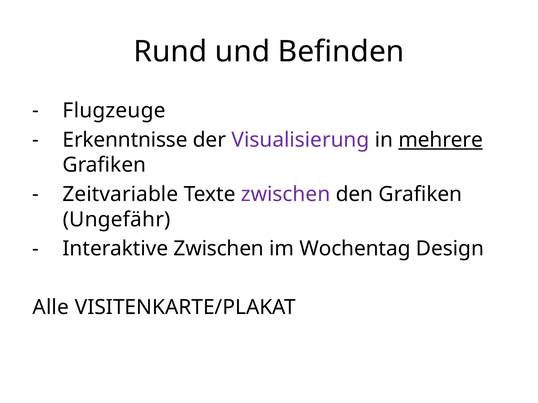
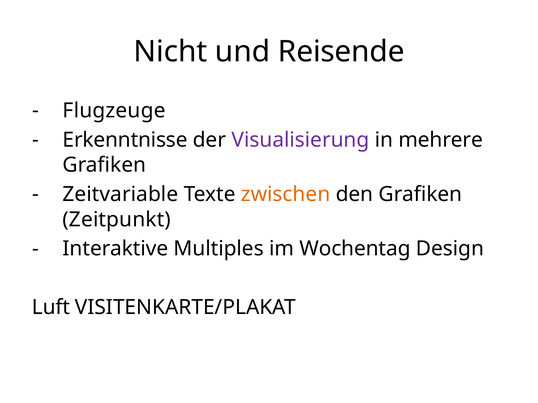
Rund: Rund -> Nicht
Befinden: Befinden -> Reisende
mehrere underline: present -> none
zwischen at (286, 195) colour: purple -> orange
Ungefähr: Ungefähr -> Zeitpunkt
Interaktive Zwischen: Zwischen -> Multiples
Alle: Alle -> Luft
